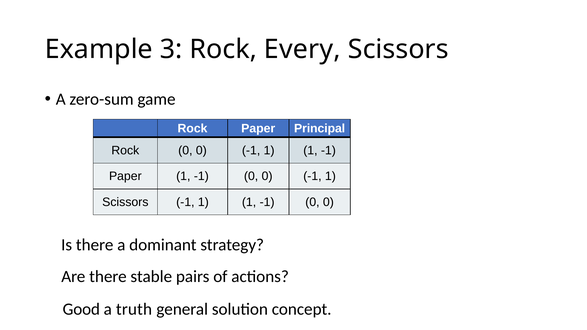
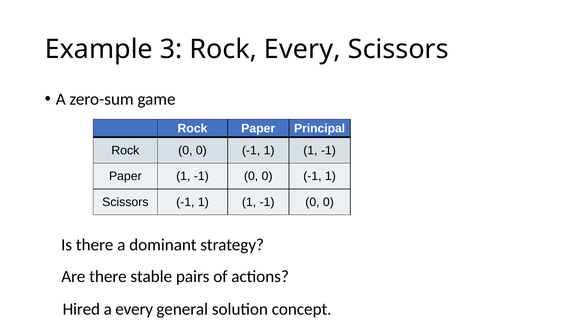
Good: Good -> Hired
a truth: truth -> every
